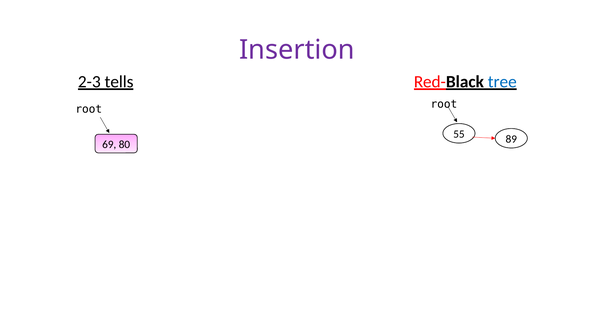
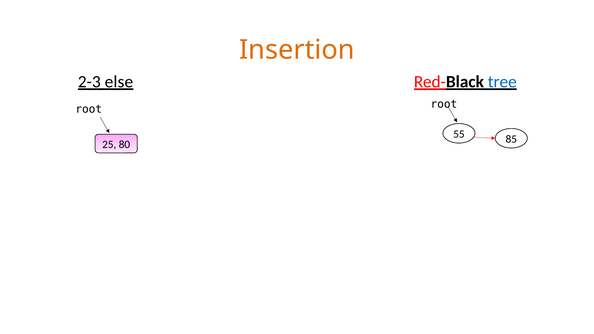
Insertion colour: purple -> orange
tells: tells -> else
89: 89 -> 85
69: 69 -> 25
